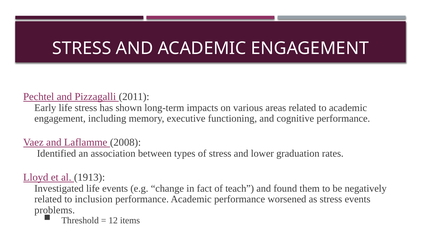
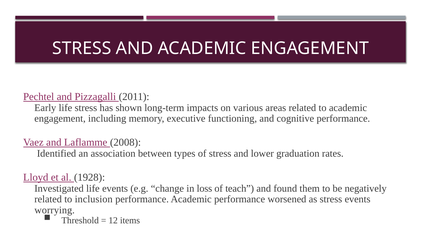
1913: 1913 -> 1928
fact: fact -> loss
problems: problems -> worrying
